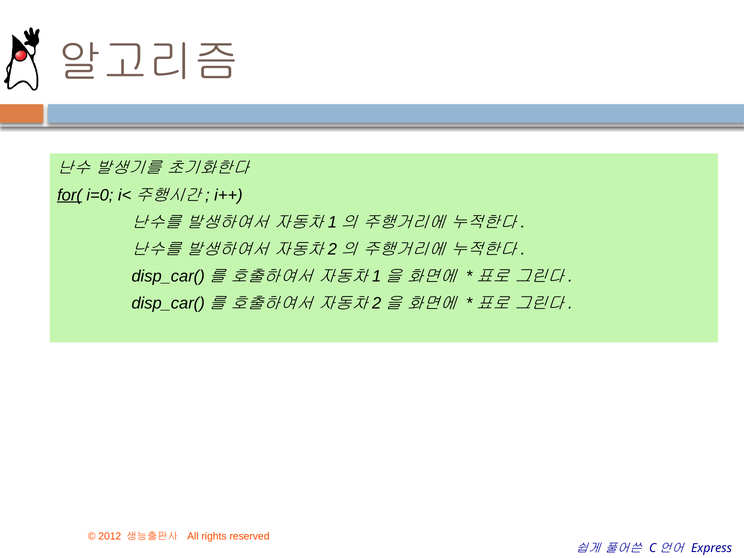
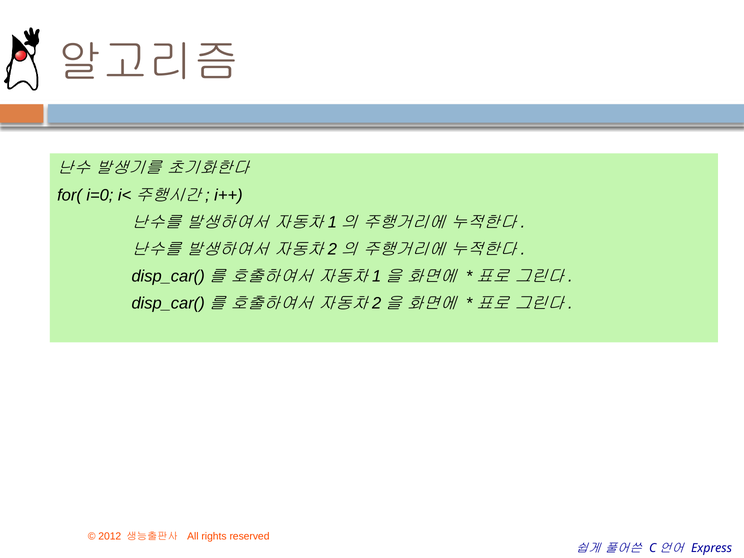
for( underline: present -> none
